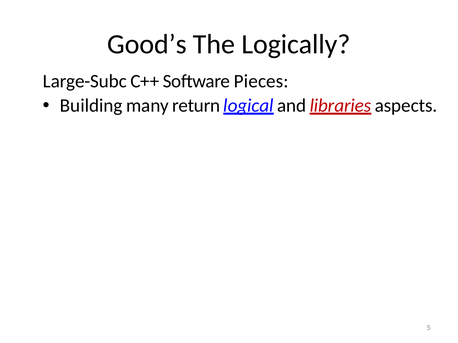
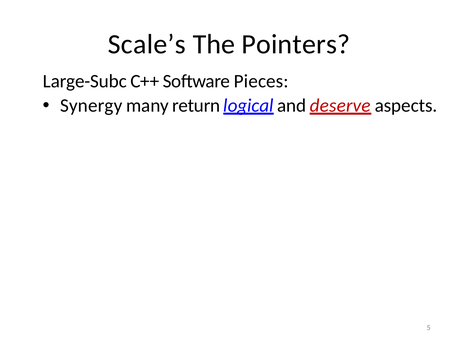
Good’s: Good’s -> Scale’s
Logically: Logically -> Pointers
Building: Building -> Synergy
libraries: libraries -> deserve
